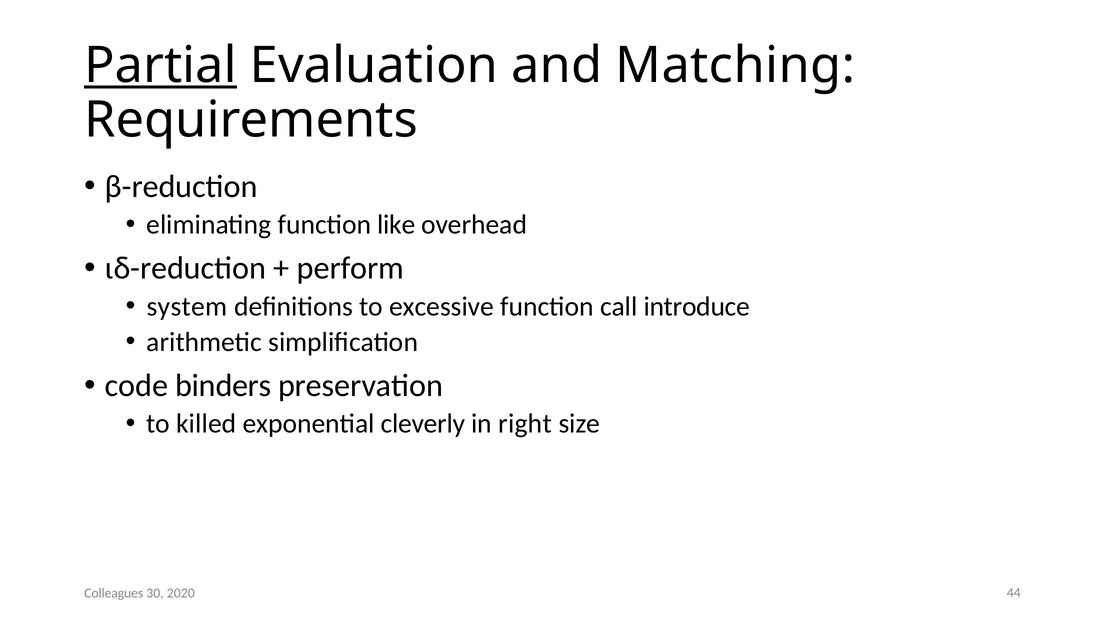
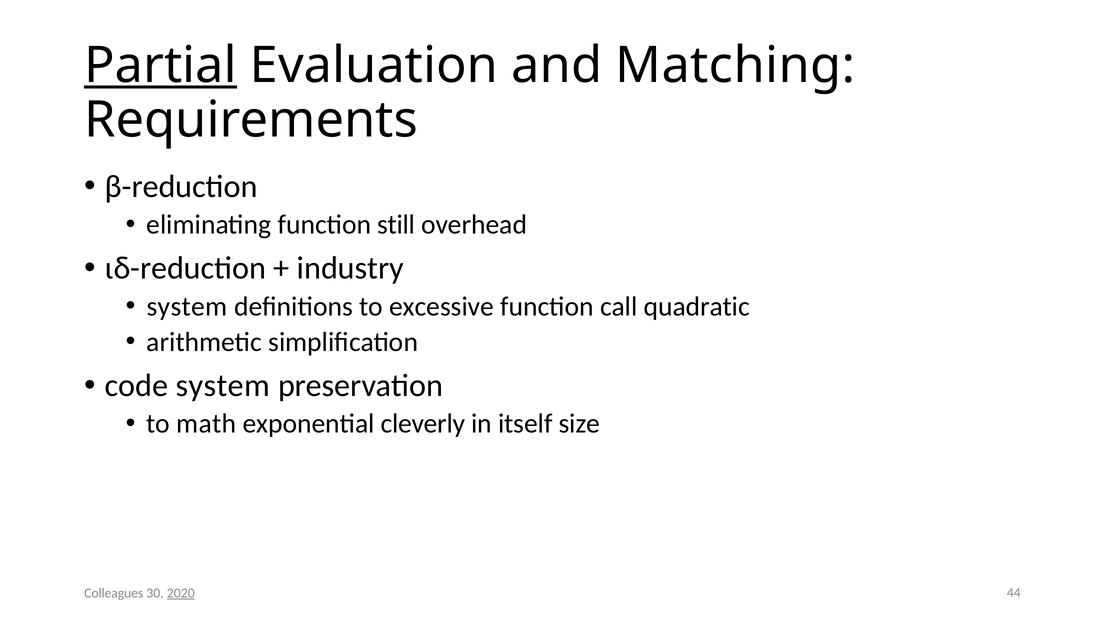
like: like -> still
perform: perform -> industry
introduce: introduce -> quadratic
code binders: binders -> system
killed: killed -> math
right: right -> itself
2020 underline: none -> present
